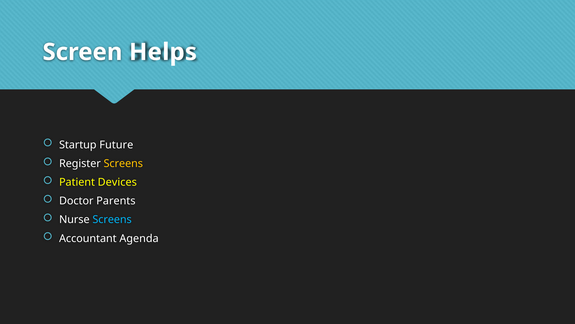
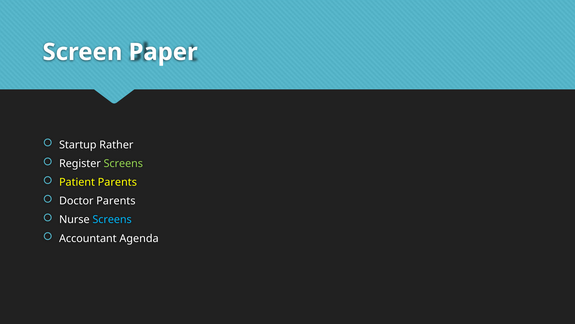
Helps: Helps -> Paper
Future: Future -> Rather
Screens at (123, 163) colour: yellow -> light green
Patient Devices: Devices -> Parents
